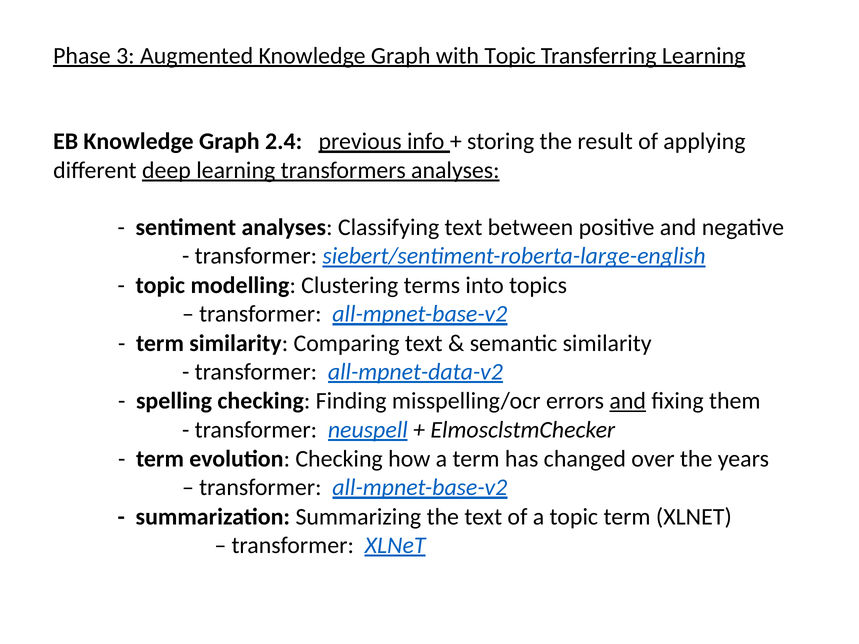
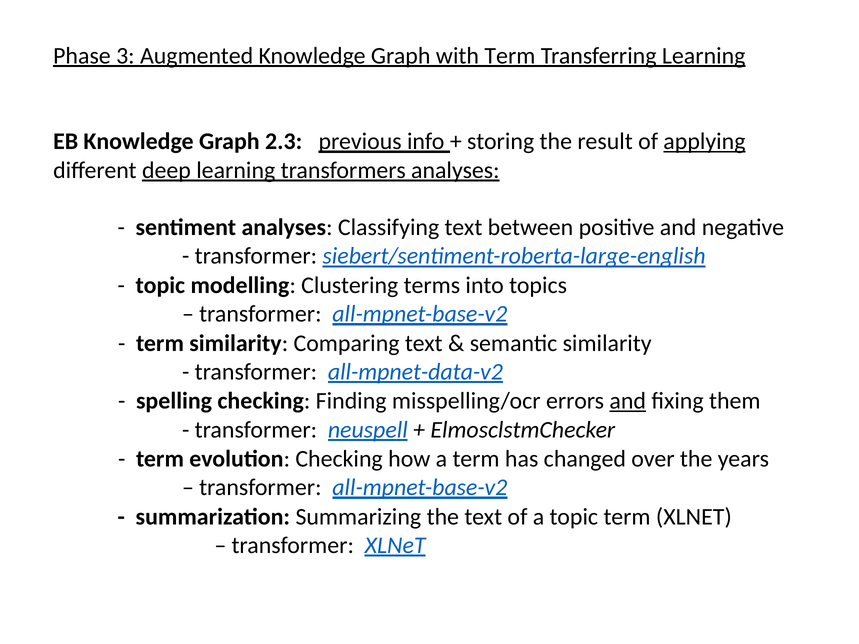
with Topic: Topic -> Term
2.4: 2.4 -> 2.3
applying underline: none -> present
